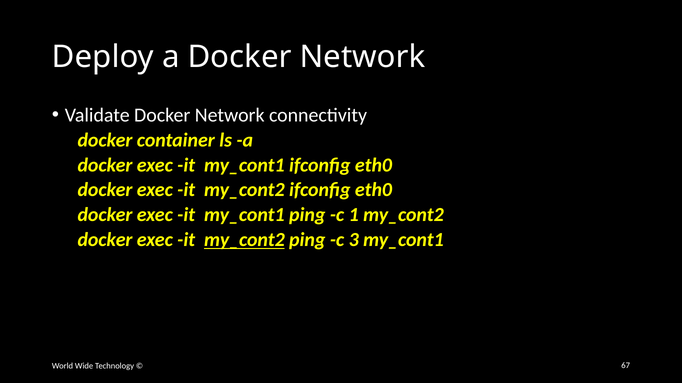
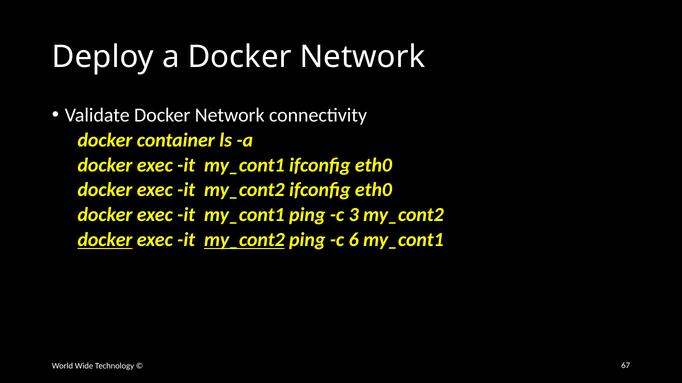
1: 1 -> 3
docker at (105, 240) underline: none -> present
3: 3 -> 6
